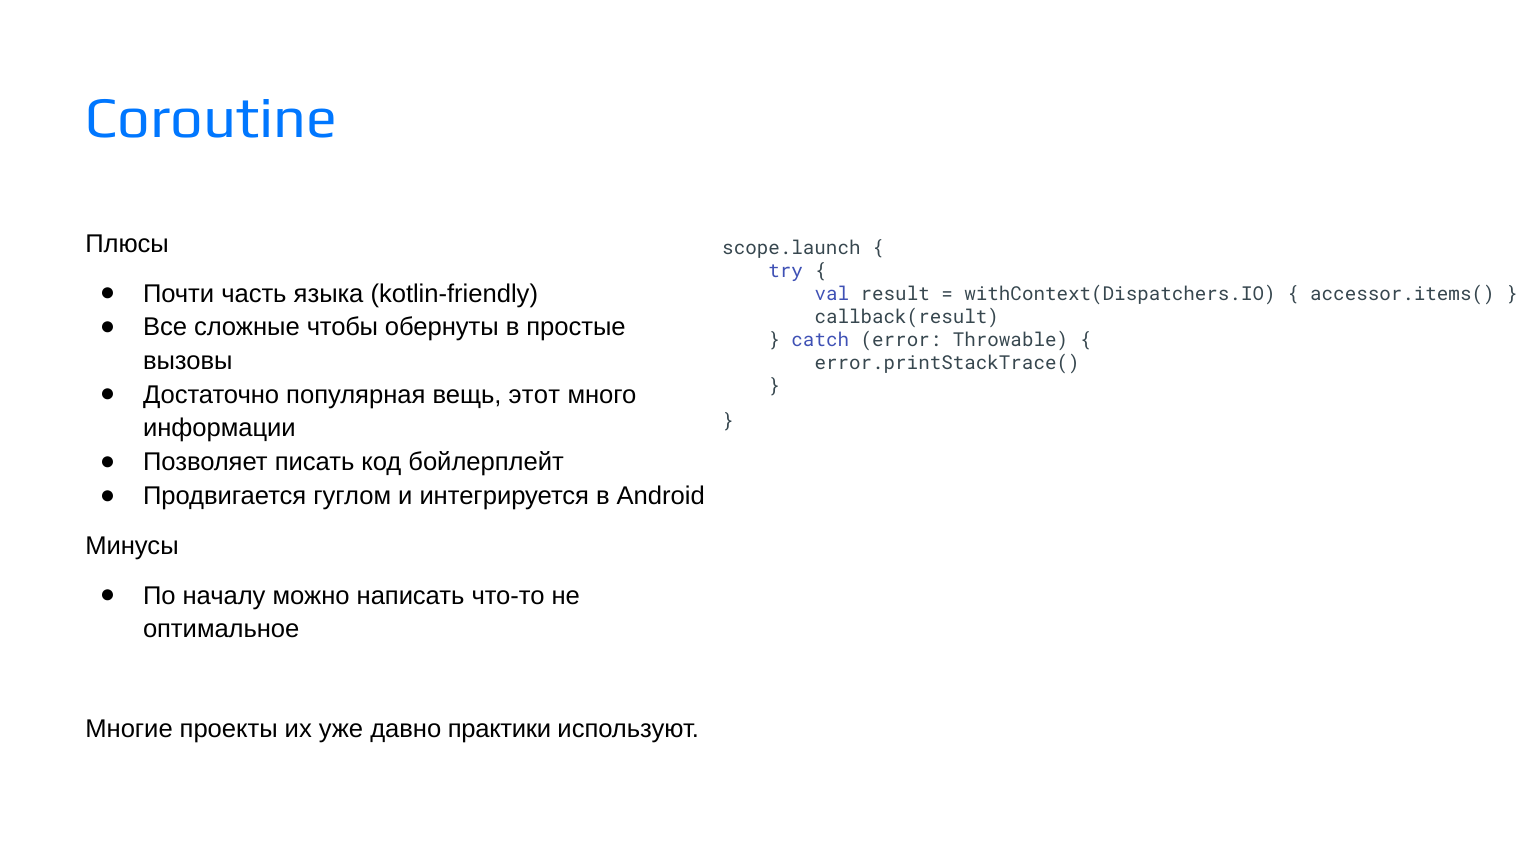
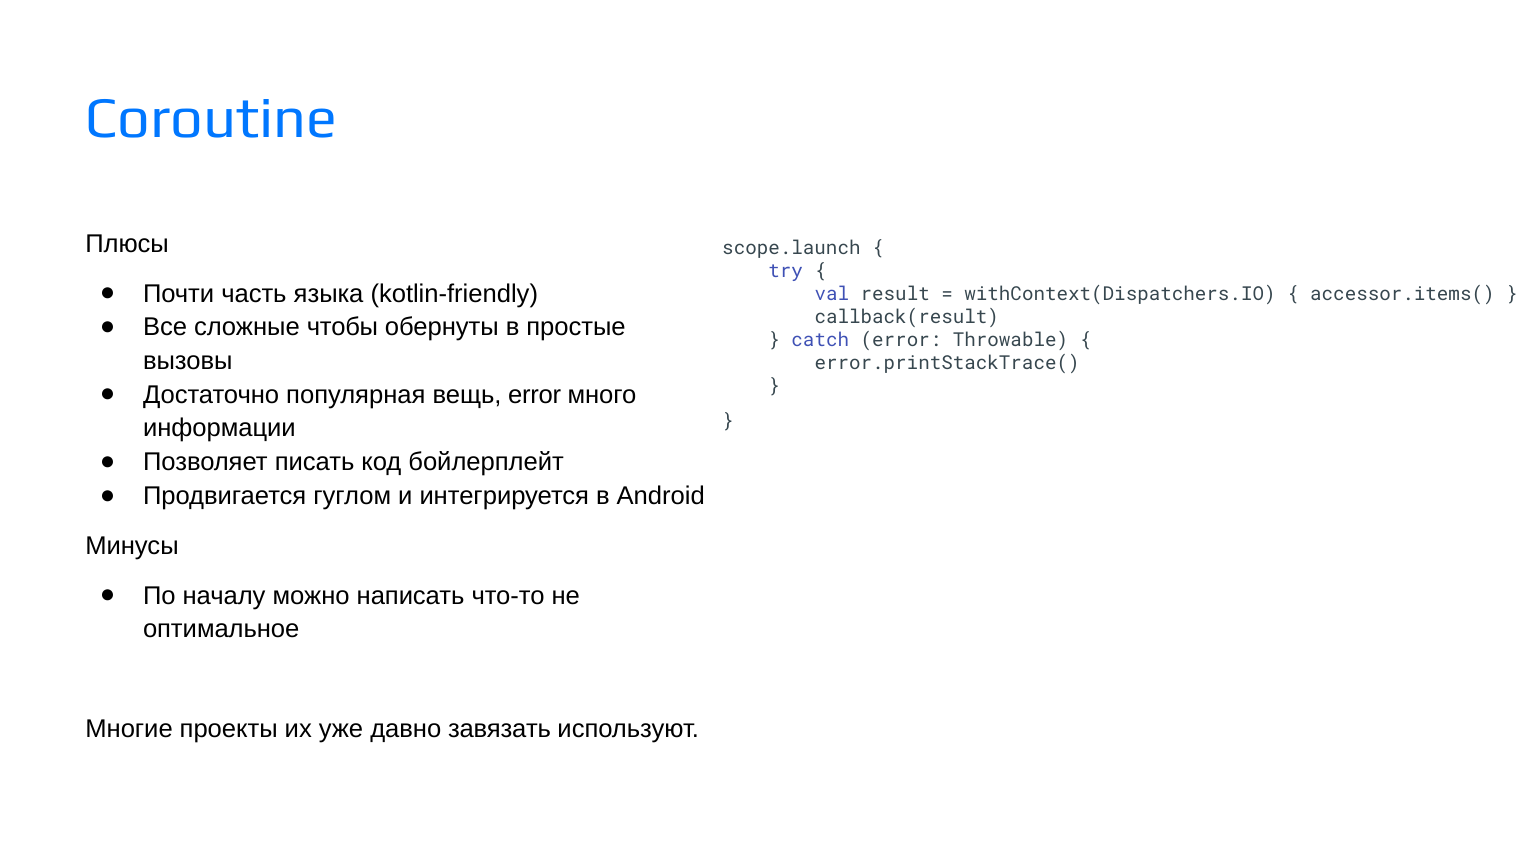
вещь этот: этот -> error
практики: практики -> завязать
